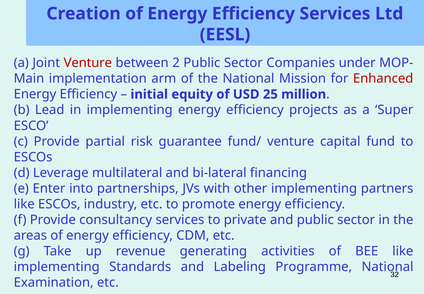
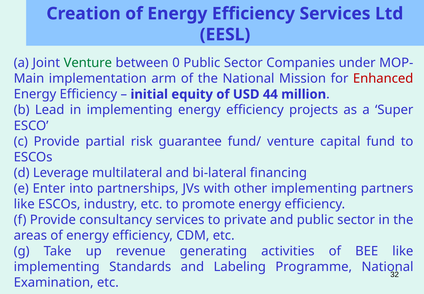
Venture at (88, 63) colour: red -> green
2: 2 -> 0
25: 25 -> 44
